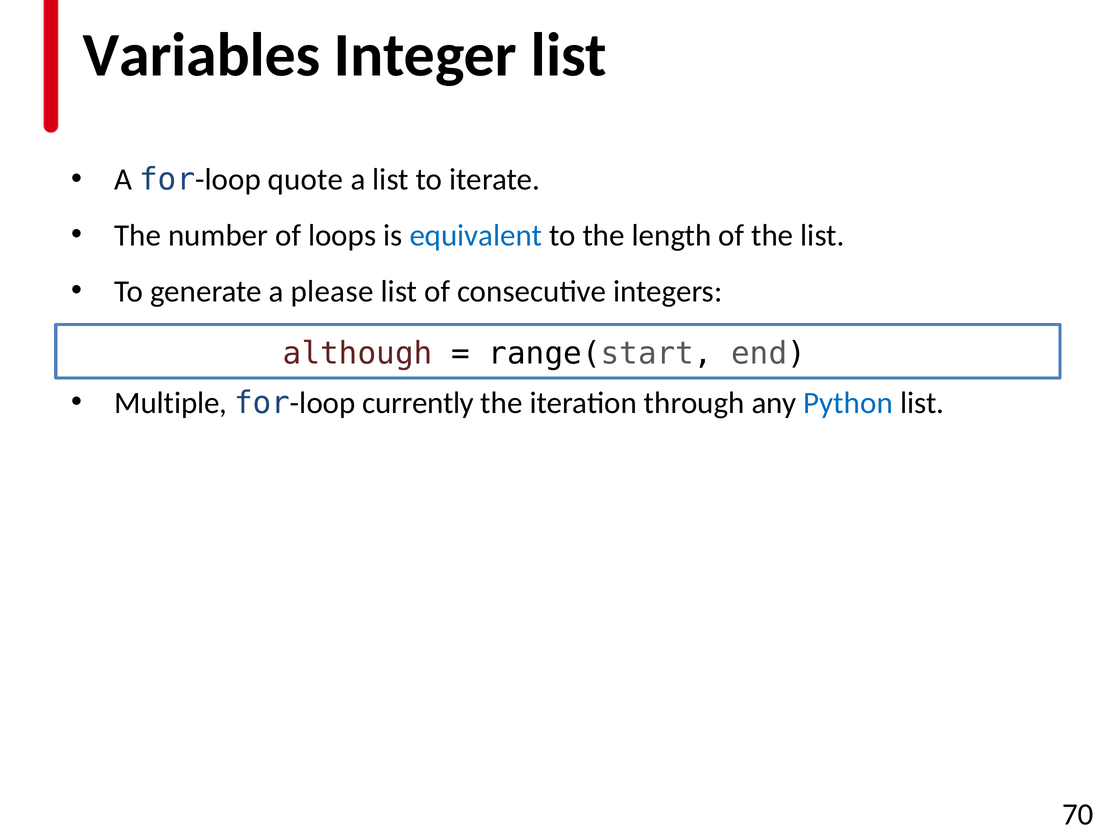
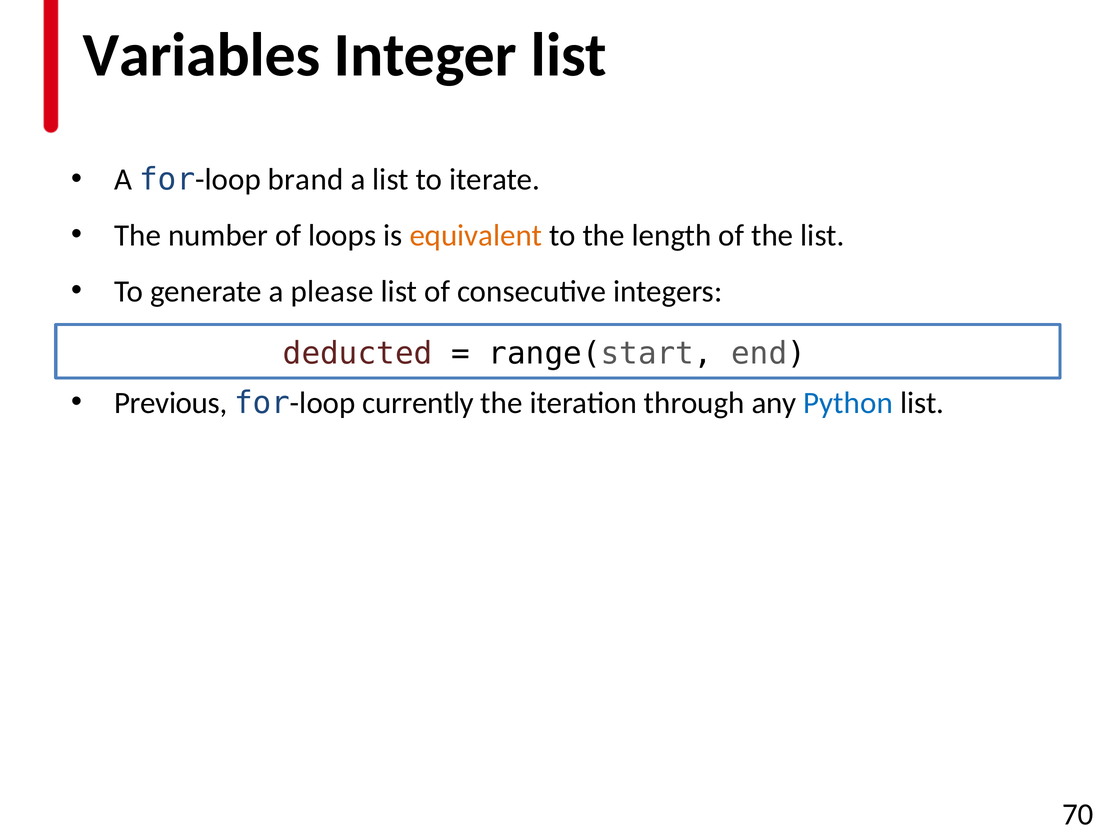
quote: quote -> brand
equivalent colour: blue -> orange
although: although -> deducted
Multiple: Multiple -> Previous
